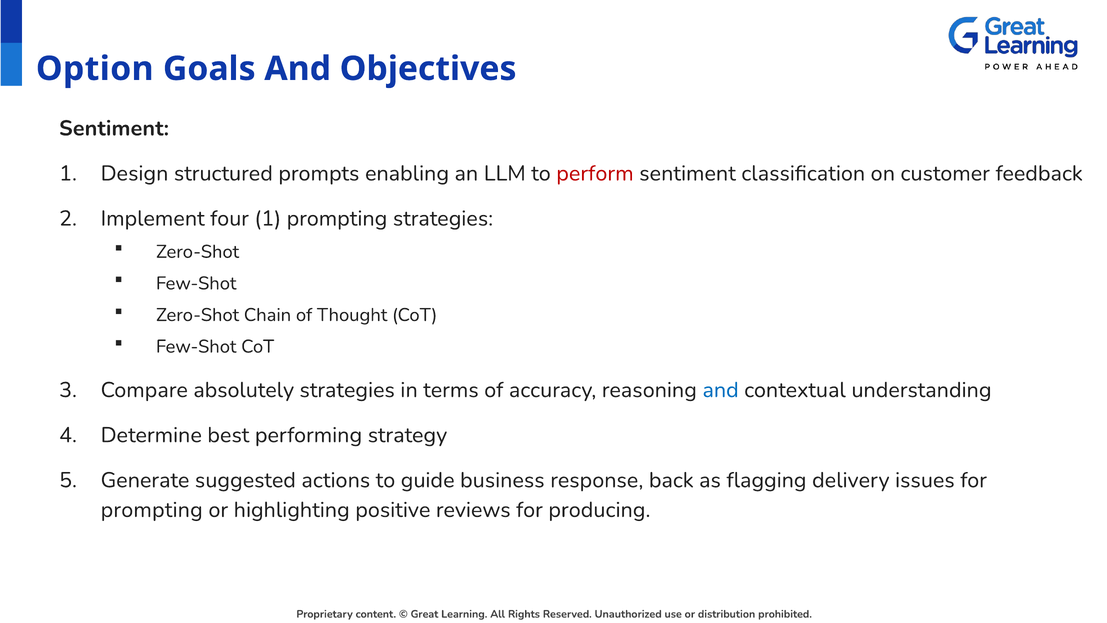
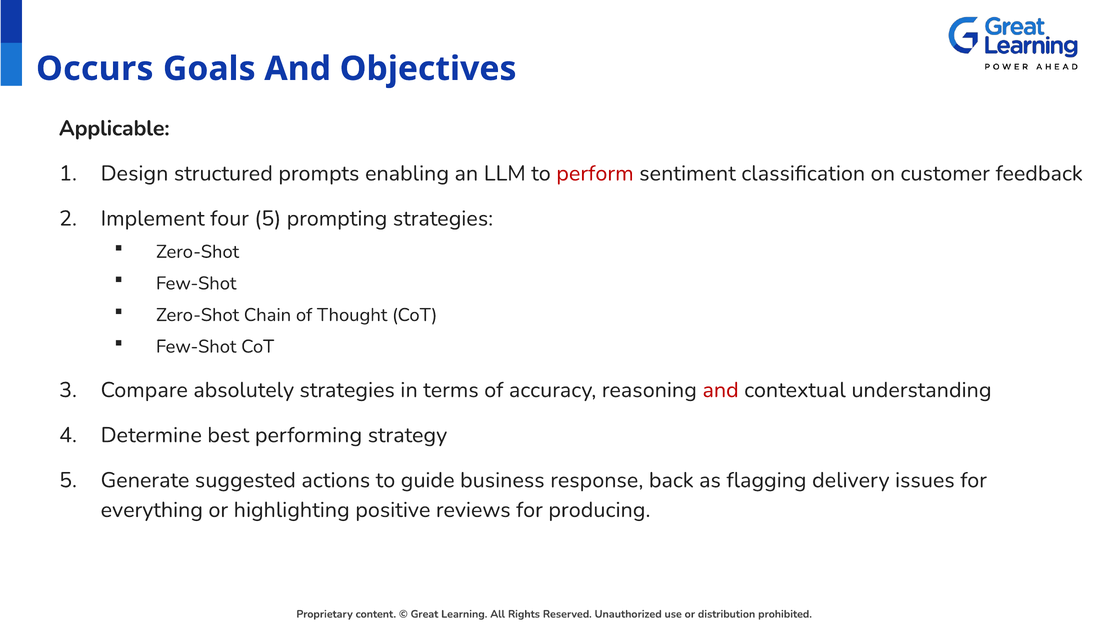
Option: Option -> Occurs
Sentiment at (114, 128): Sentiment -> Applicable
four 1: 1 -> 5
and at (721, 390) colour: blue -> red
prompting at (152, 510): prompting -> everything
